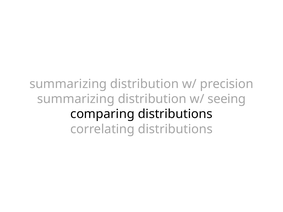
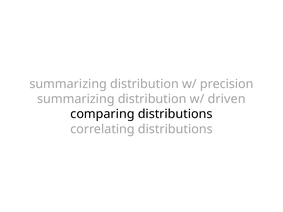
seeing: seeing -> driven
